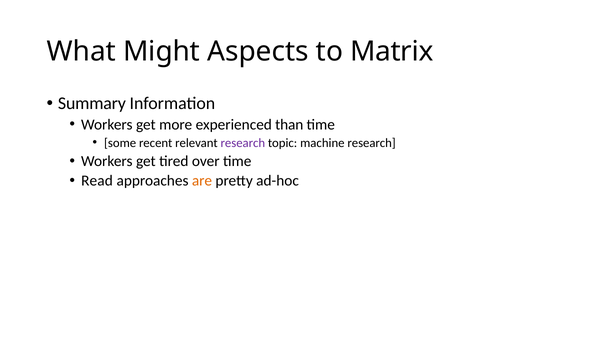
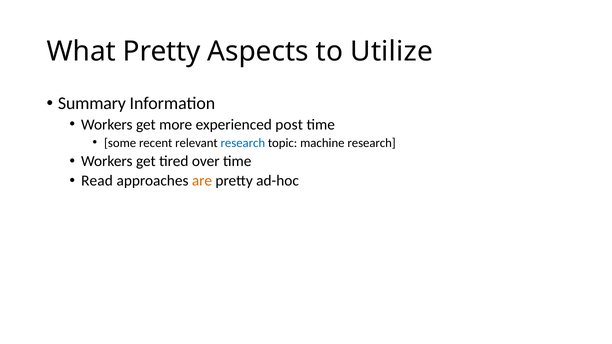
What Might: Might -> Pretty
Matrix: Matrix -> Utilize
than: than -> post
research at (243, 143) colour: purple -> blue
